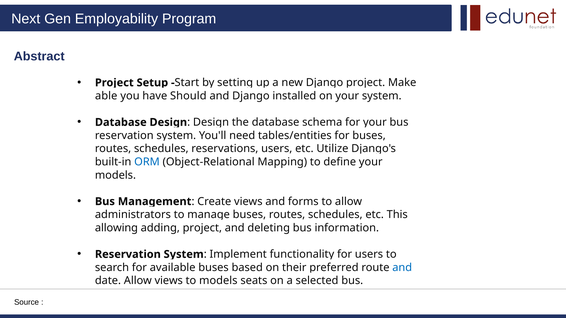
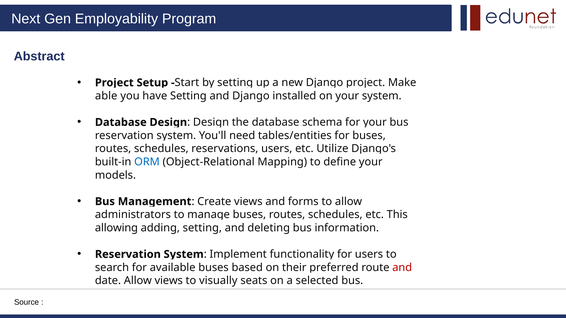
have Should: Should -> Setting
adding project: project -> setting
and at (402, 268) colour: blue -> red
to models: models -> visually
